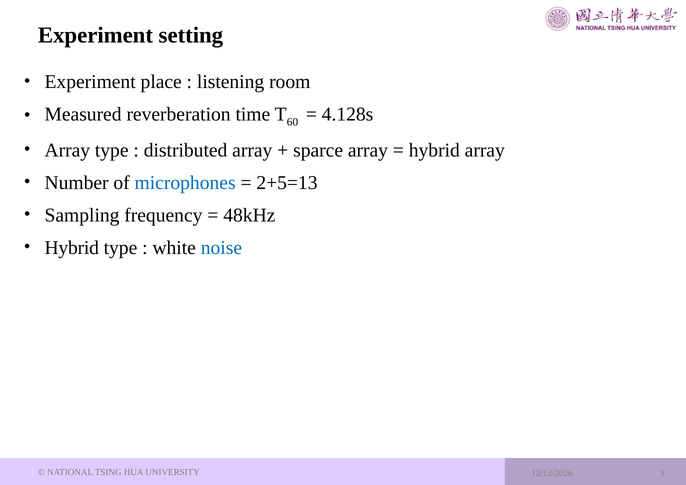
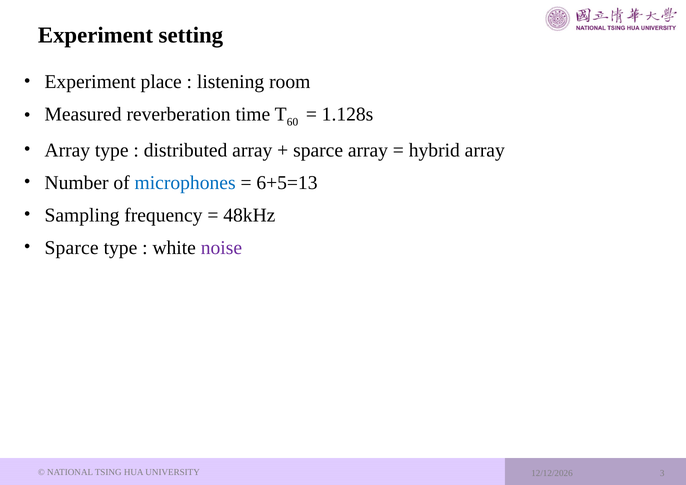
4.128s: 4.128s -> 1.128s
2+5=13: 2+5=13 -> 6+5=13
Hybrid at (72, 248): Hybrid -> Sparce
noise colour: blue -> purple
